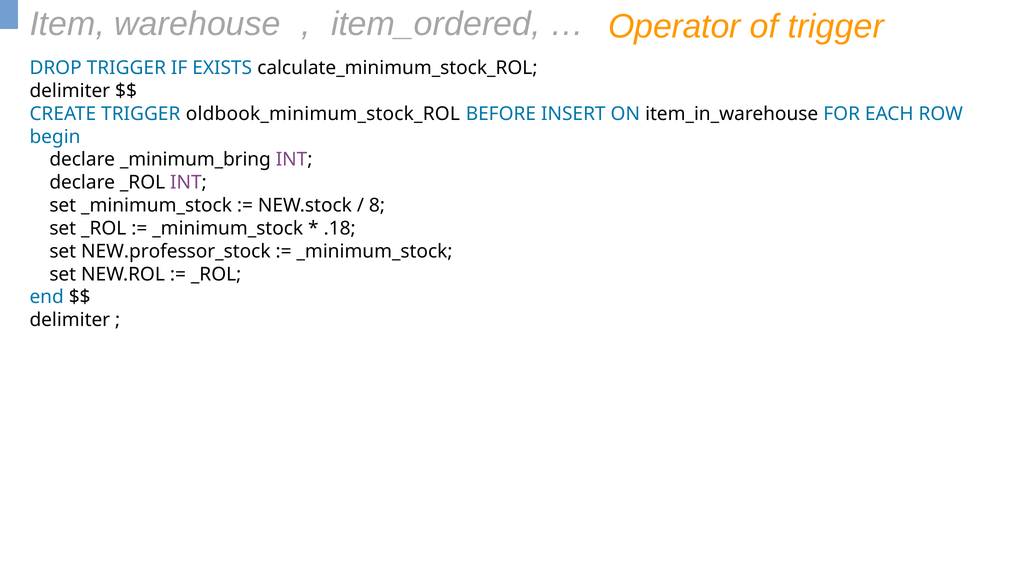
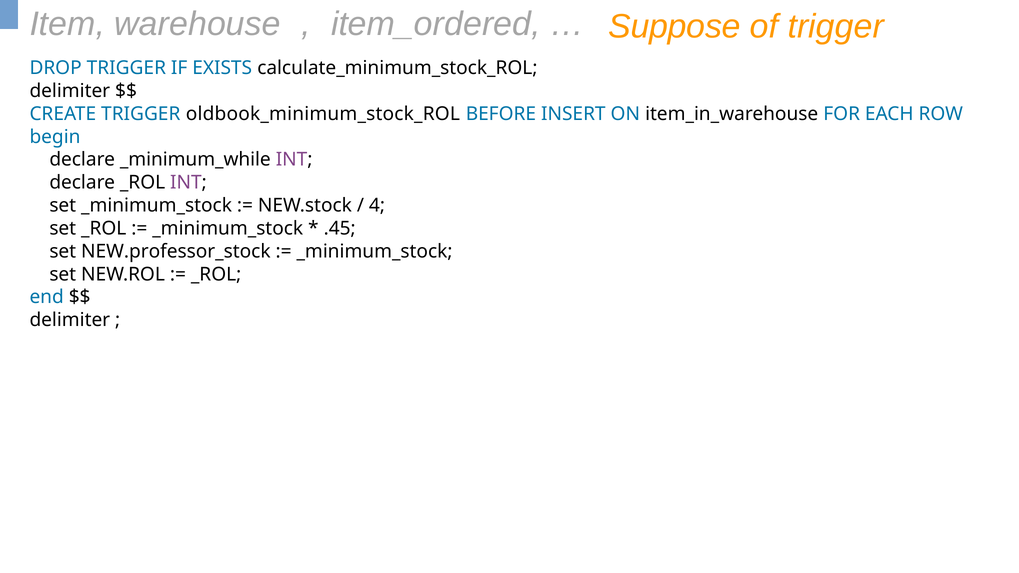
Operator: Operator -> Suppose
_minimum_bring: _minimum_bring -> _minimum_while
8: 8 -> 4
.18: .18 -> .45
